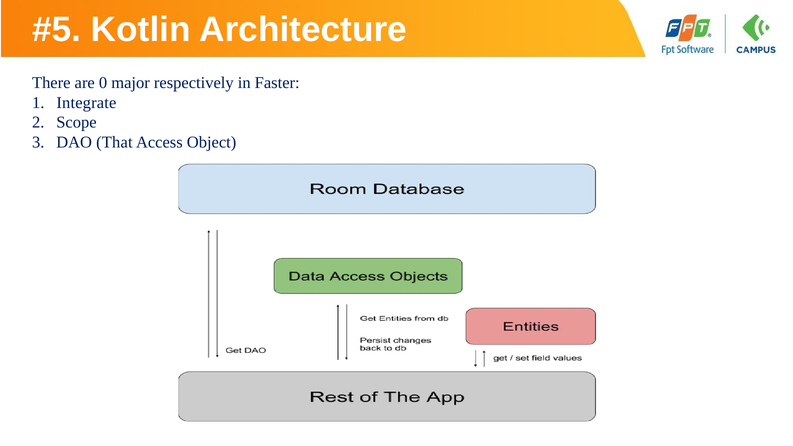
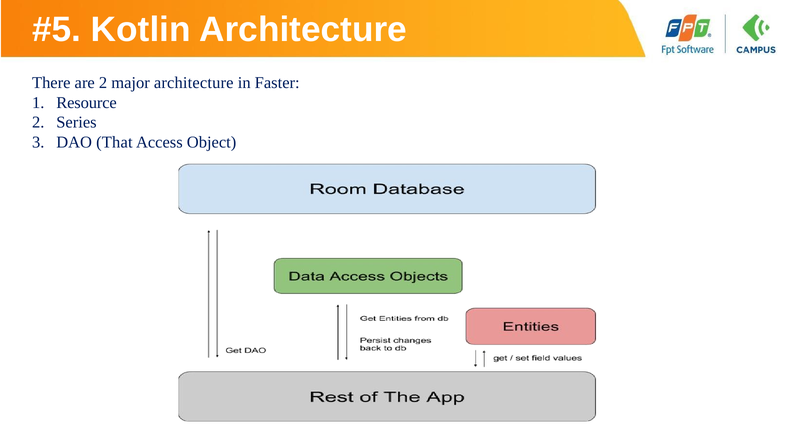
are 0: 0 -> 2
major respectively: respectively -> architecture
Integrate: Integrate -> Resource
Scope: Scope -> Series
